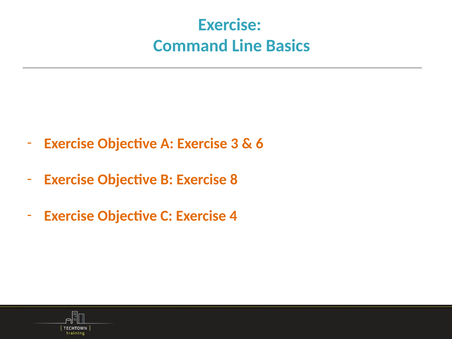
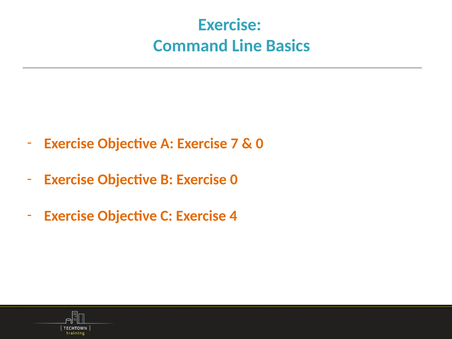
3: 3 -> 7
6 at (260, 143): 6 -> 0
Exercise 8: 8 -> 0
